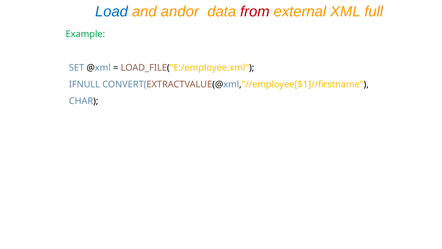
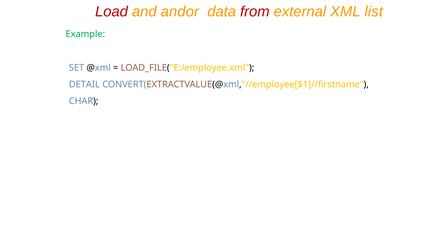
Load colour: blue -> red
full: full -> list
IFNULL: IFNULL -> DETAIL
